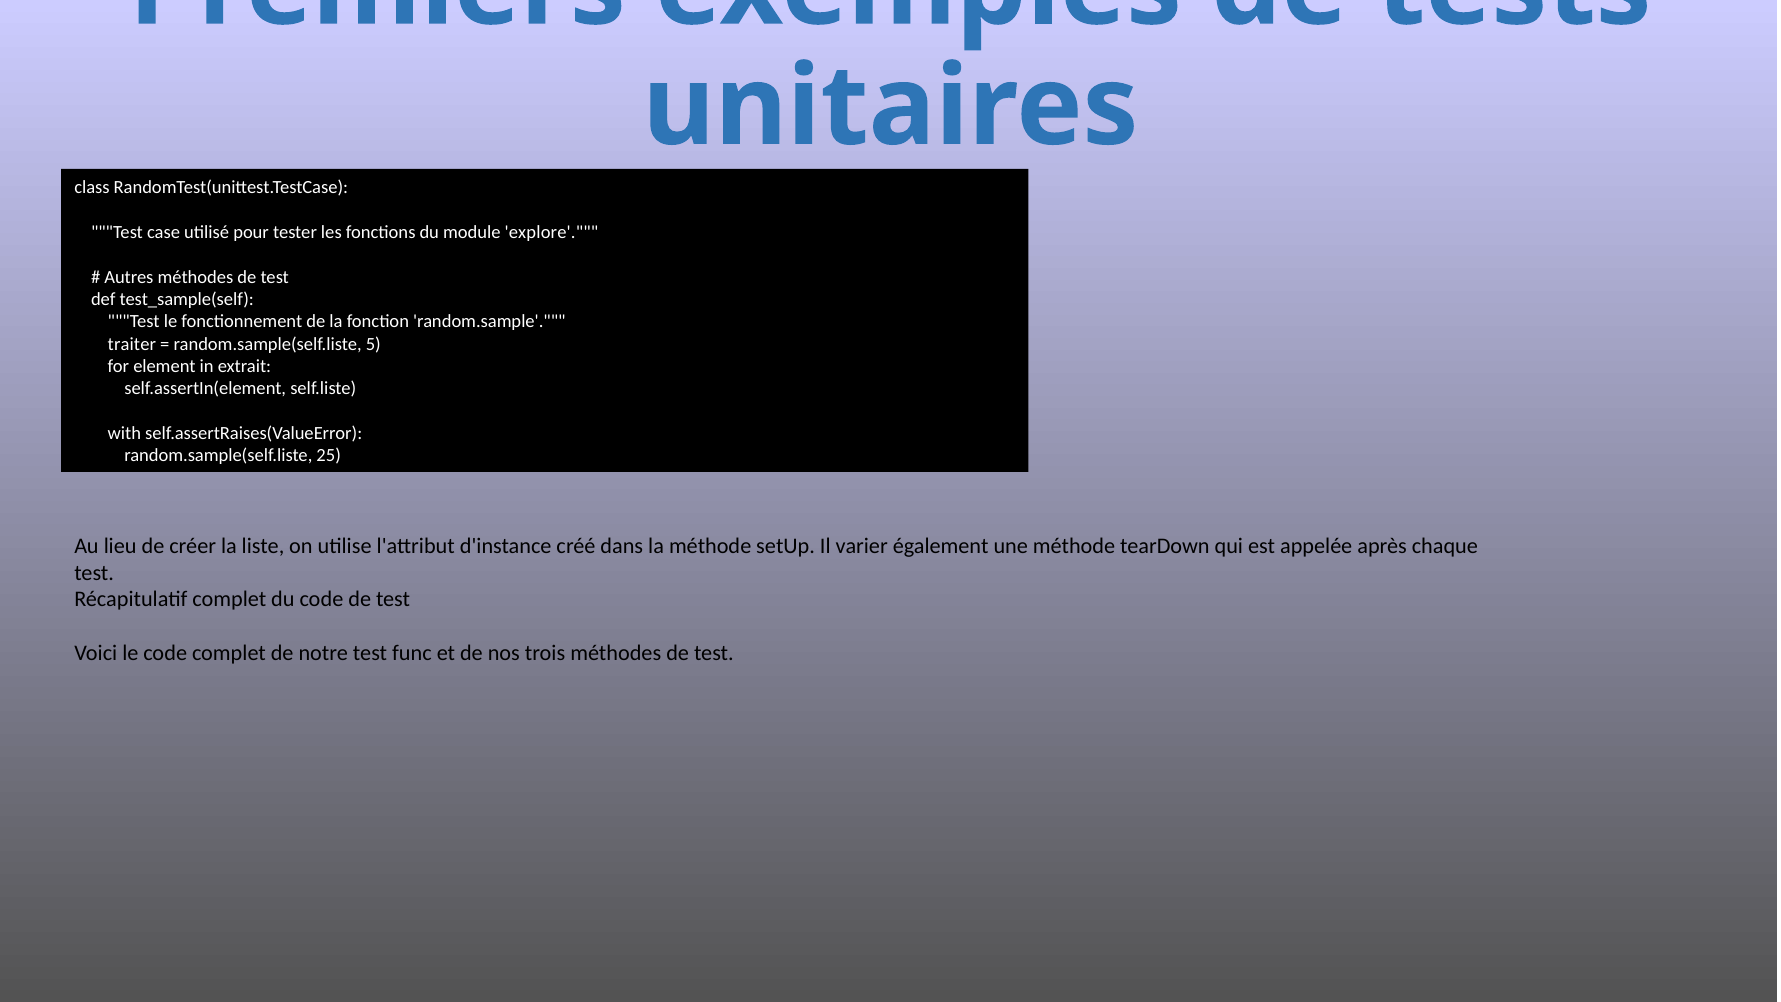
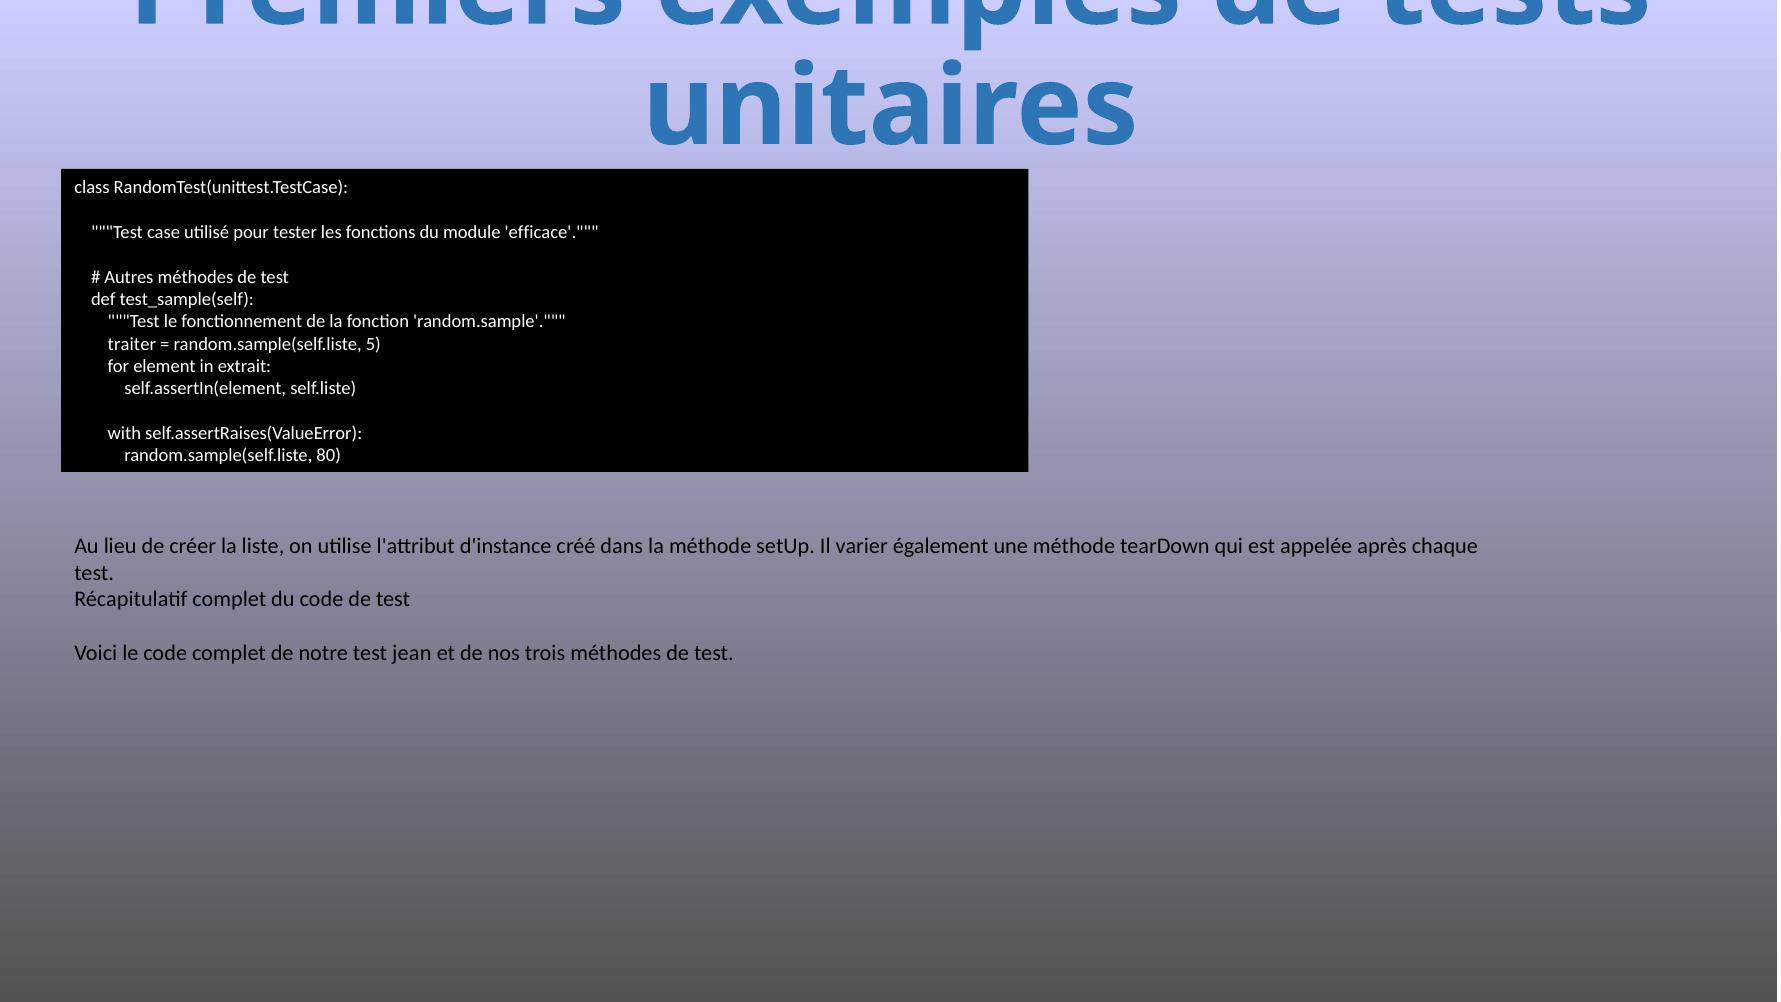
explore: explore -> efficace
25: 25 -> 80
func: func -> jean
